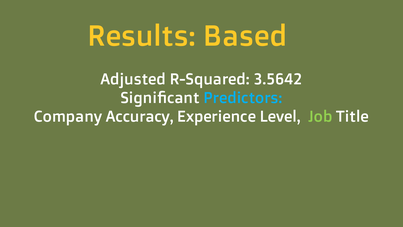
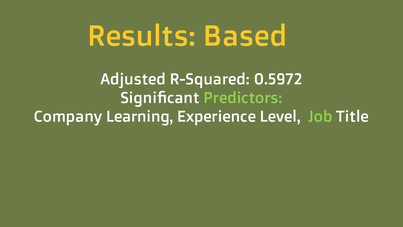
3.5642: 3.5642 -> 0.5972
Predictors colour: light blue -> light green
Accuracy: Accuracy -> Learning
